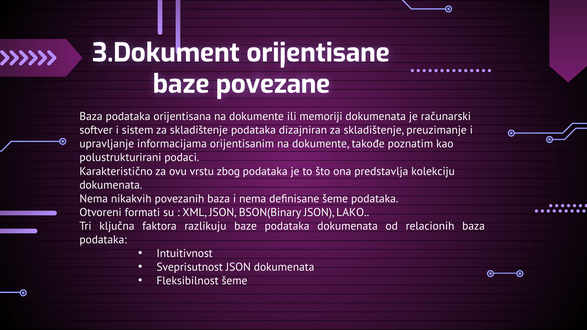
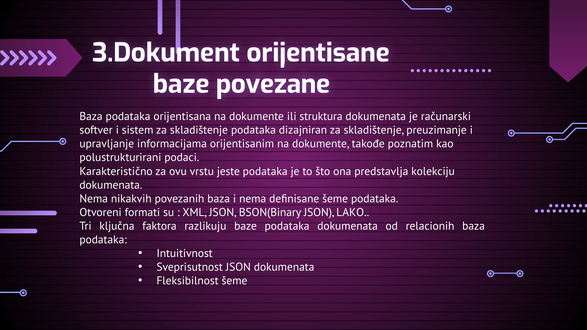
memoriji: memoriji -> struktura
zbog: zbog -> jeste
